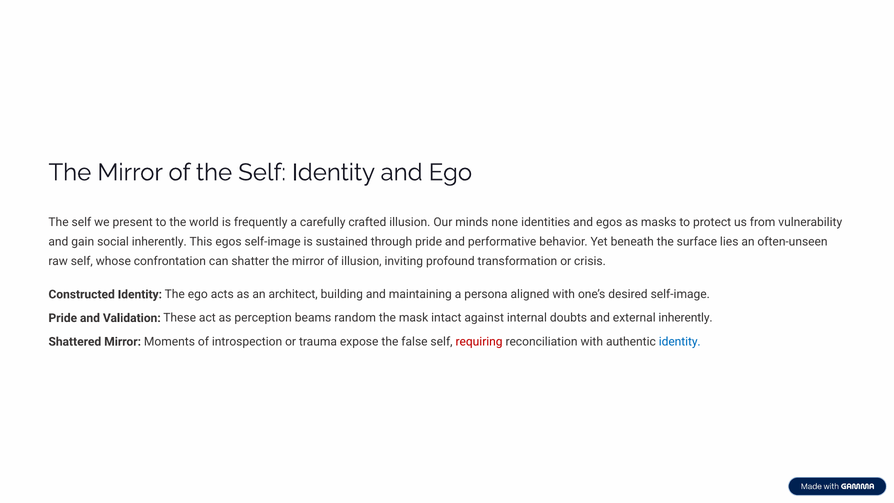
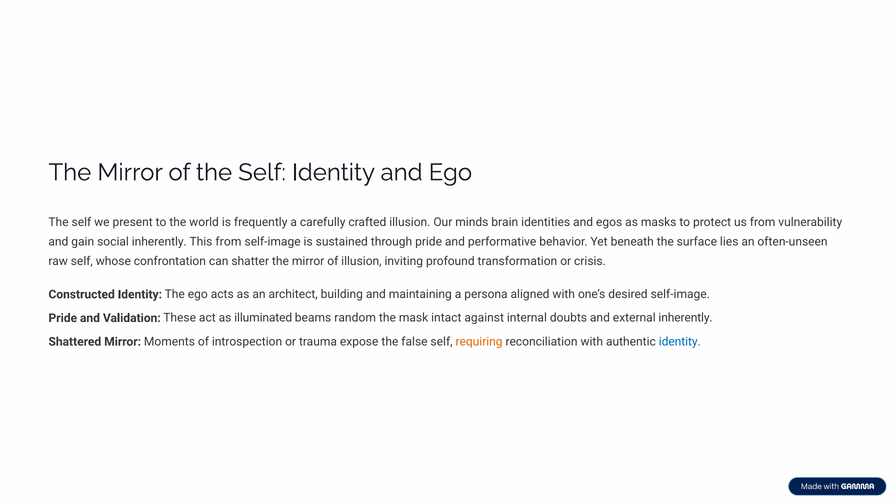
none: none -> brain
This egos: egos -> from
perception: perception -> illuminated
requiring colour: red -> orange
